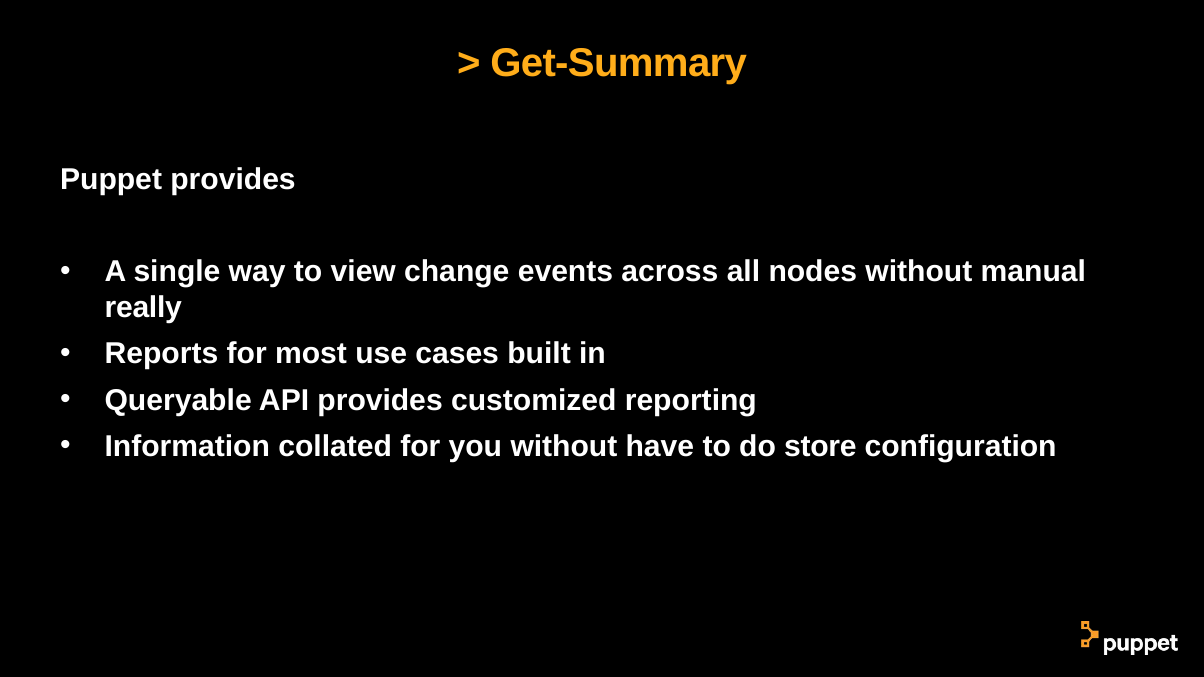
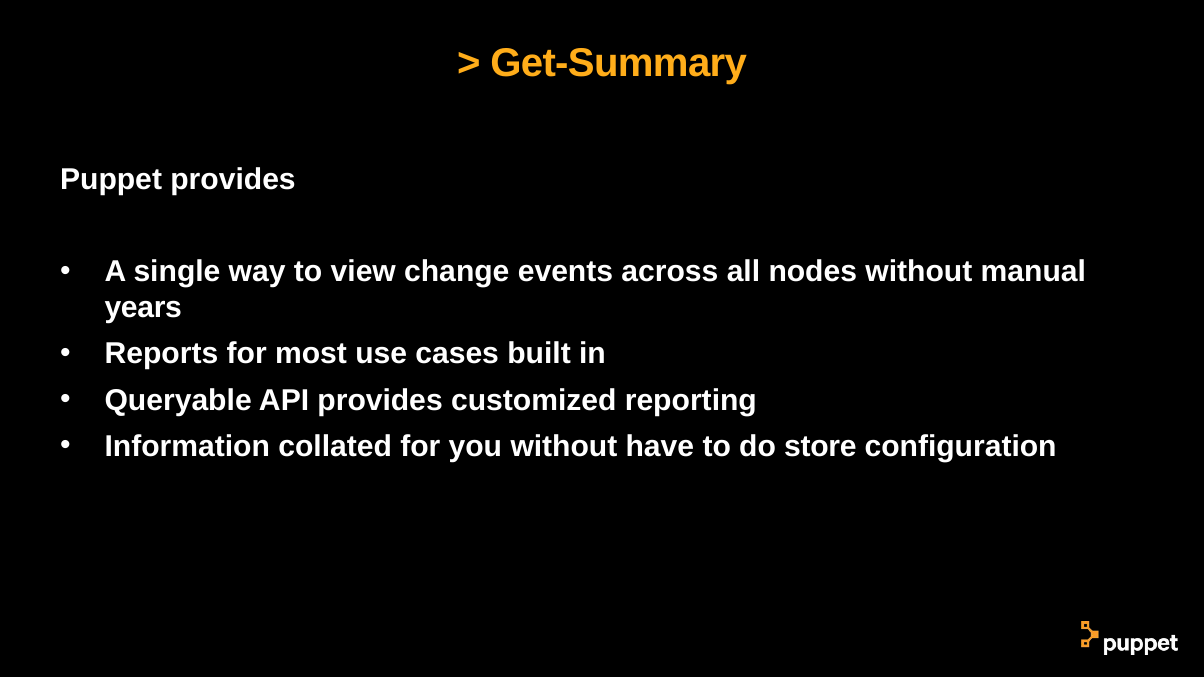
really: really -> years
